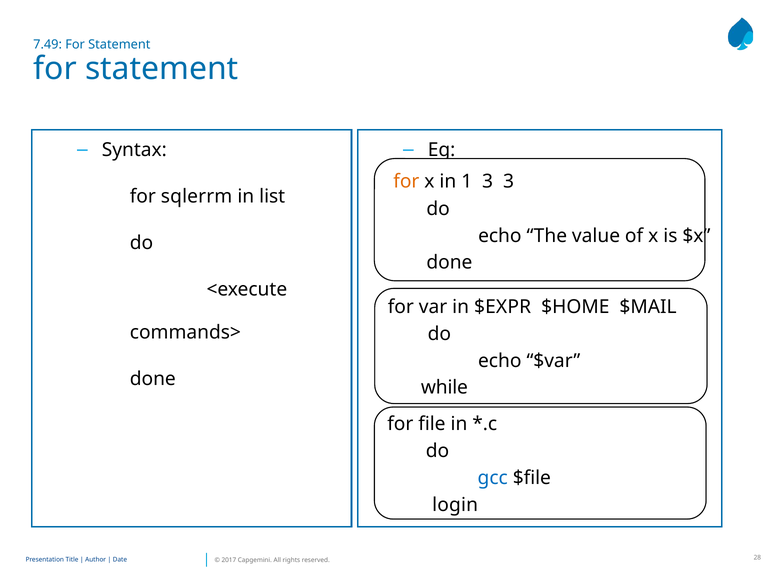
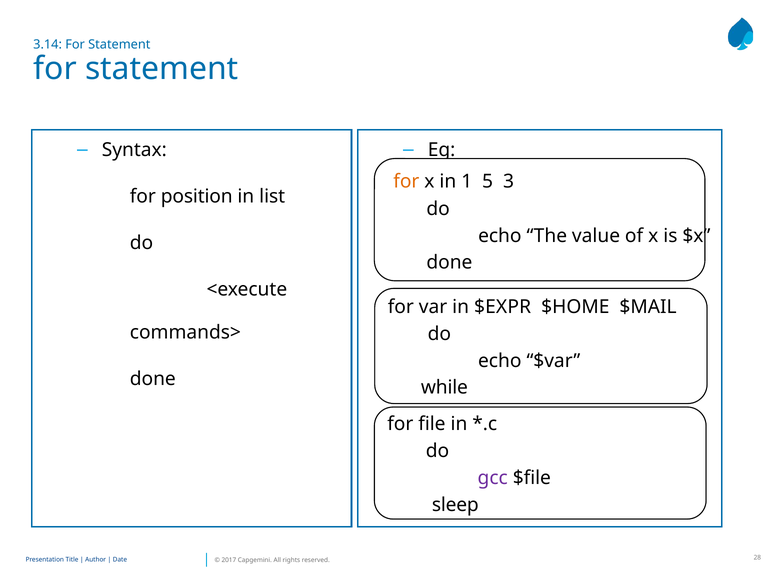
7.49: 7.49 -> 3.14
1 3: 3 -> 5
sqlerrm: sqlerrm -> position
gcc colour: blue -> purple
login: login -> sleep
